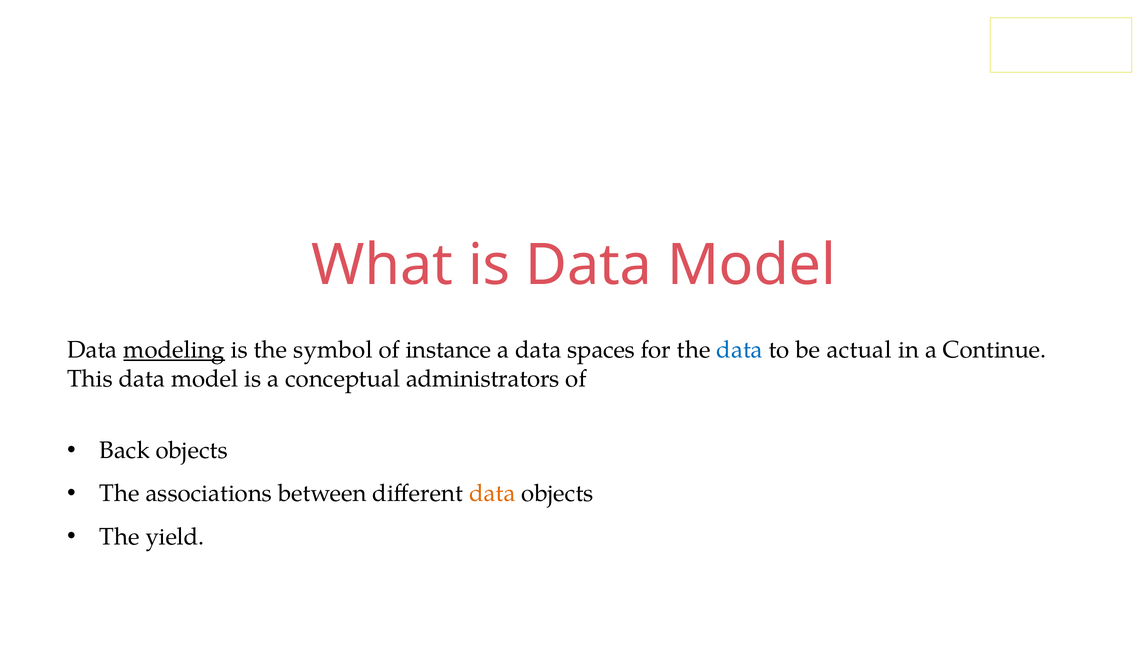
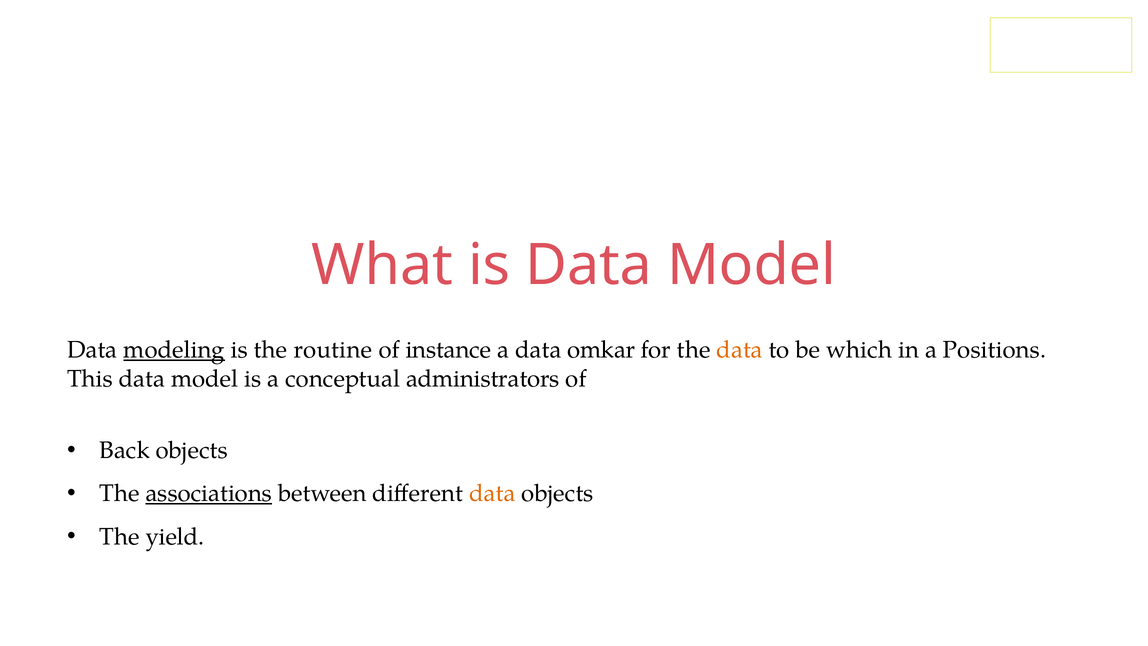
symbol: symbol -> routine
spaces: spaces -> omkar
data at (740, 350) colour: blue -> orange
actual: actual -> which
Continue: Continue -> Positions
associations underline: none -> present
